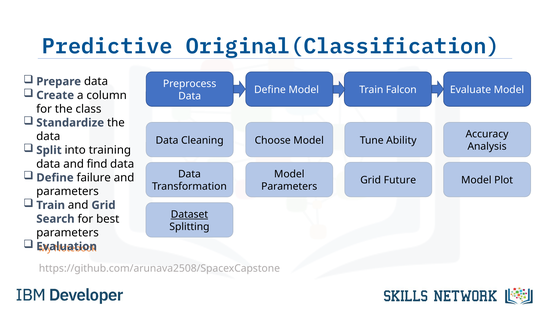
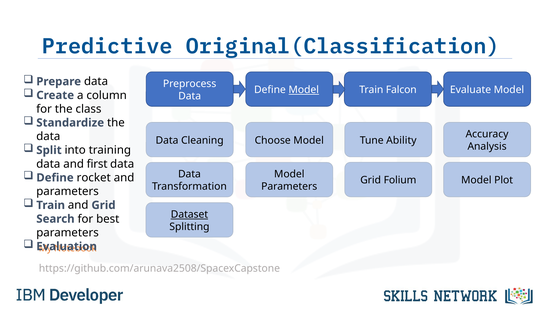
Model at (304, 90) underline: none -> present
find: find -> first
failure: failure -> rocket
Future: Future -> Folium
